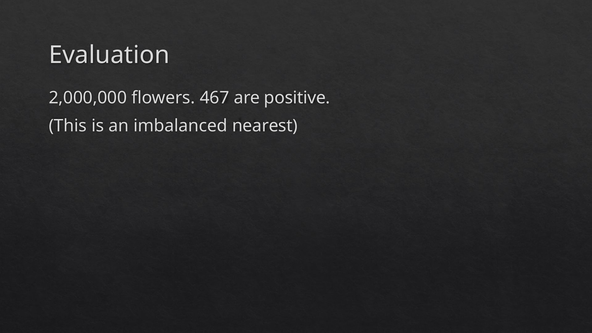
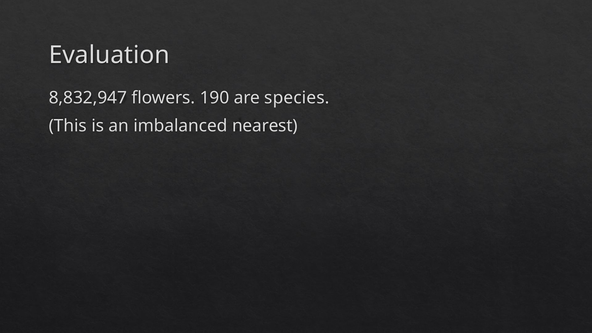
2,000,000: 2,000,000 -> 8,832,947
467: 467 -> 190
positive: positive -> species
